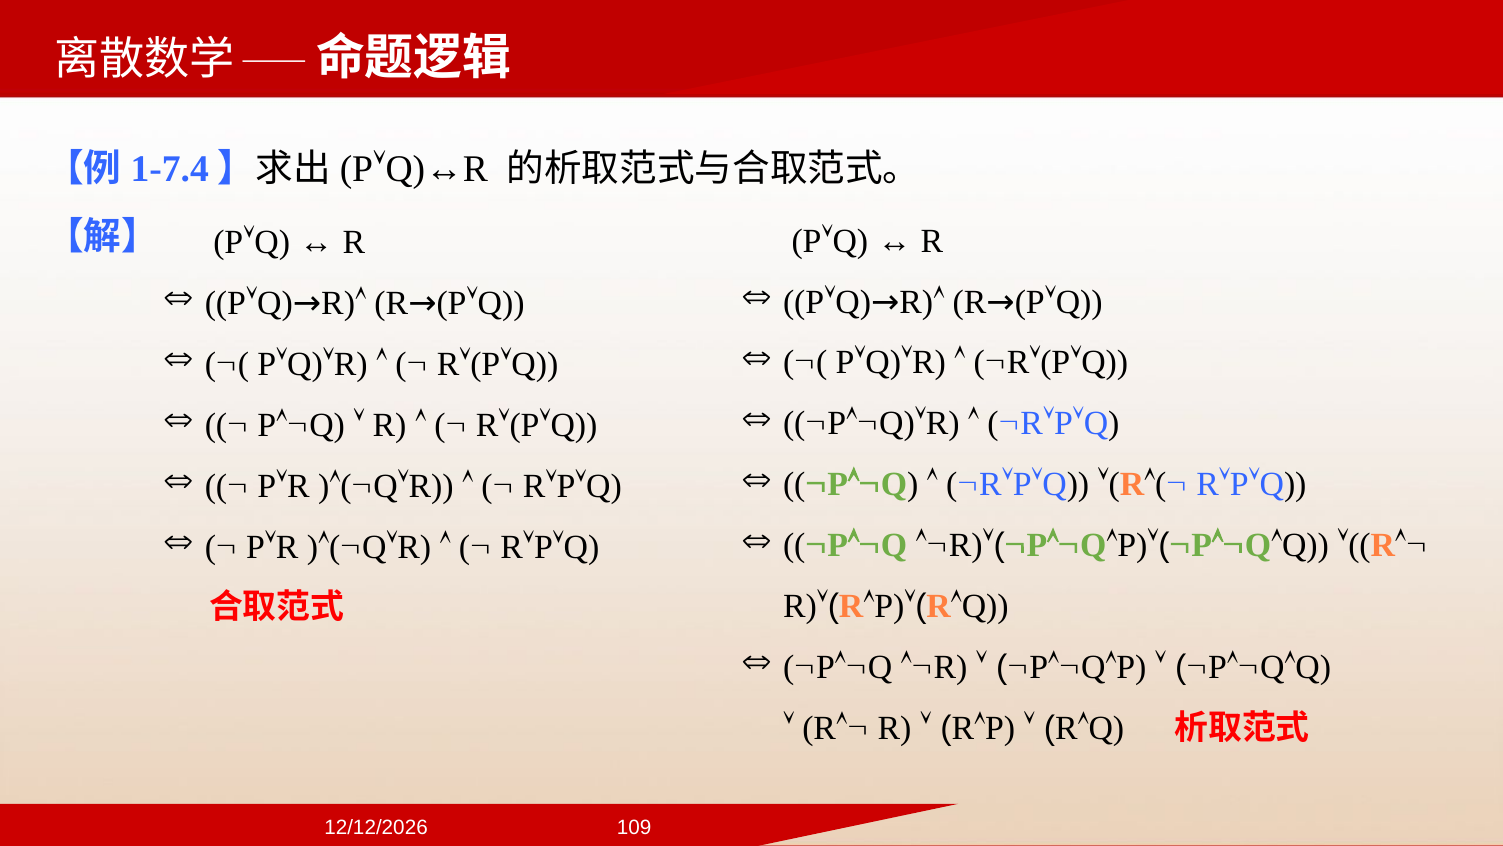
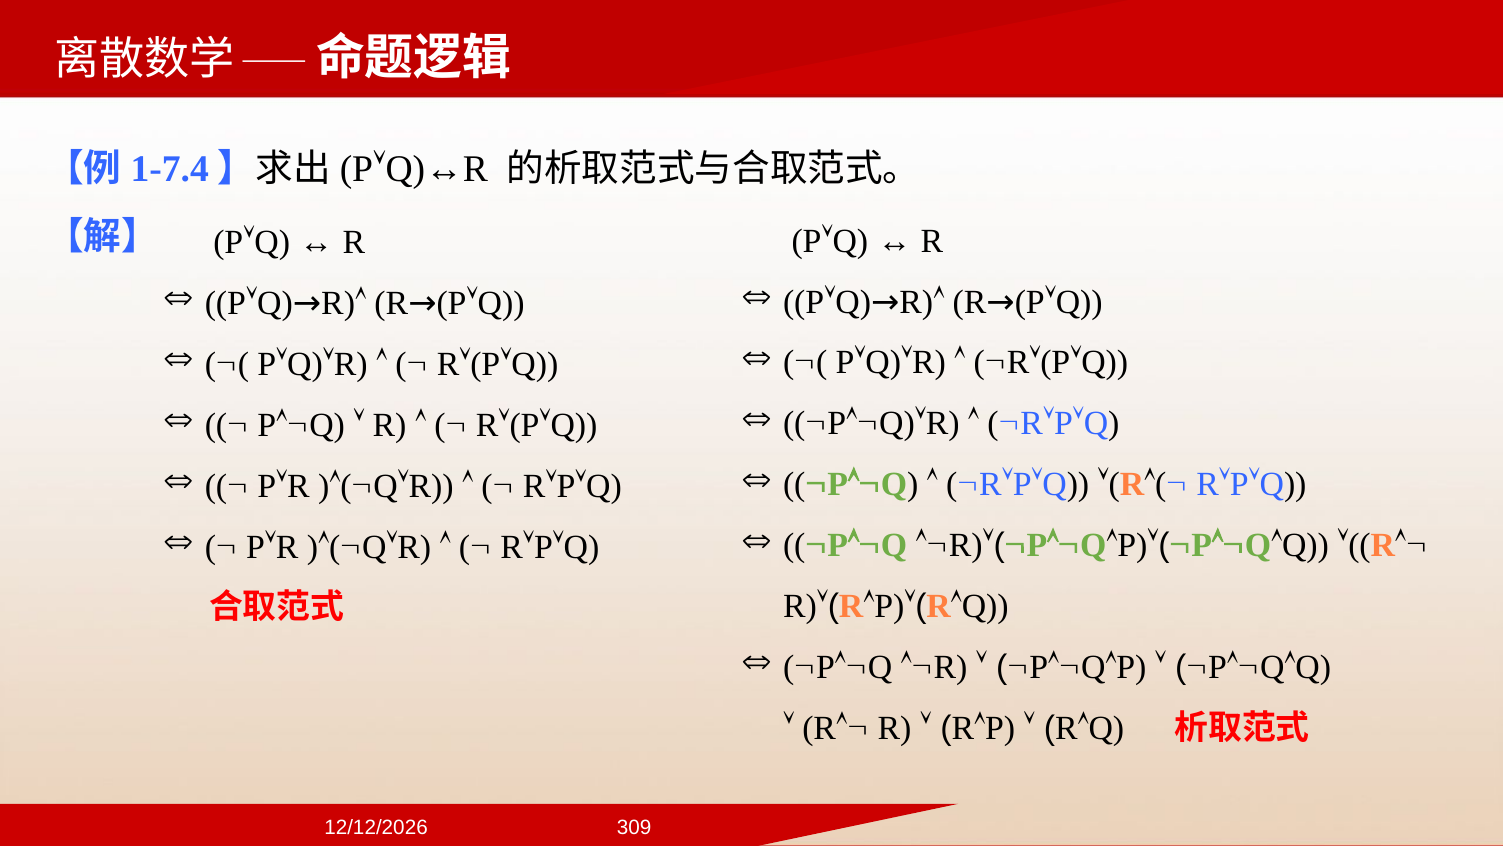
109: 109 -> 309
